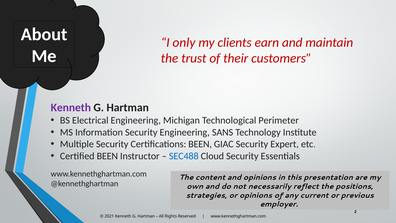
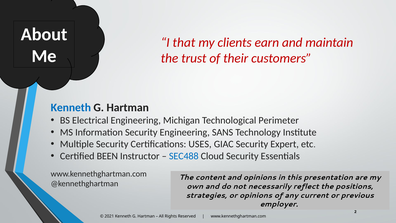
only: only -> that
Kenneth at (71, 108) colour: purple -> blue
Certifications BEEN: BEEN -> USES
